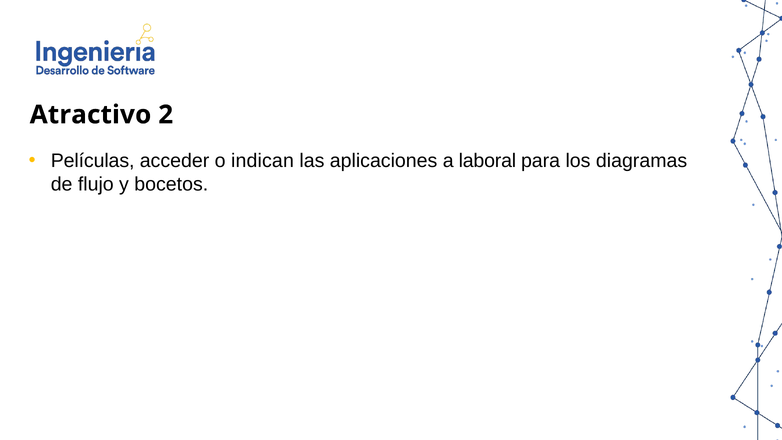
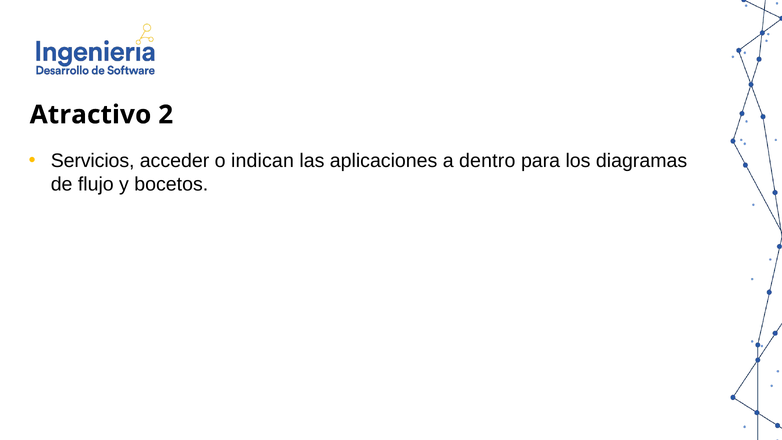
Películas: Películas -> Servicios
laboral: laboral -> dentro
